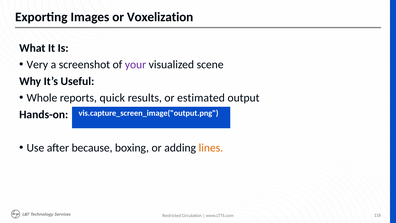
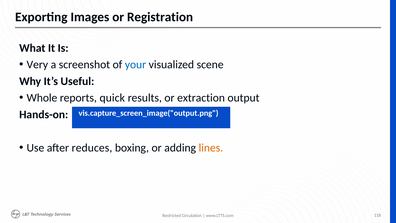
Voxelization: Voxelization -> Registration
your colour: purple -> blue
estimated: estimated -> extraction
because: because -> reduces
